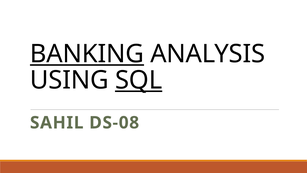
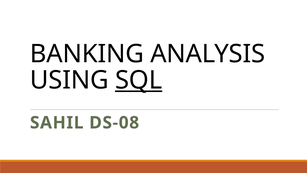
BANKING underline: present -> none
